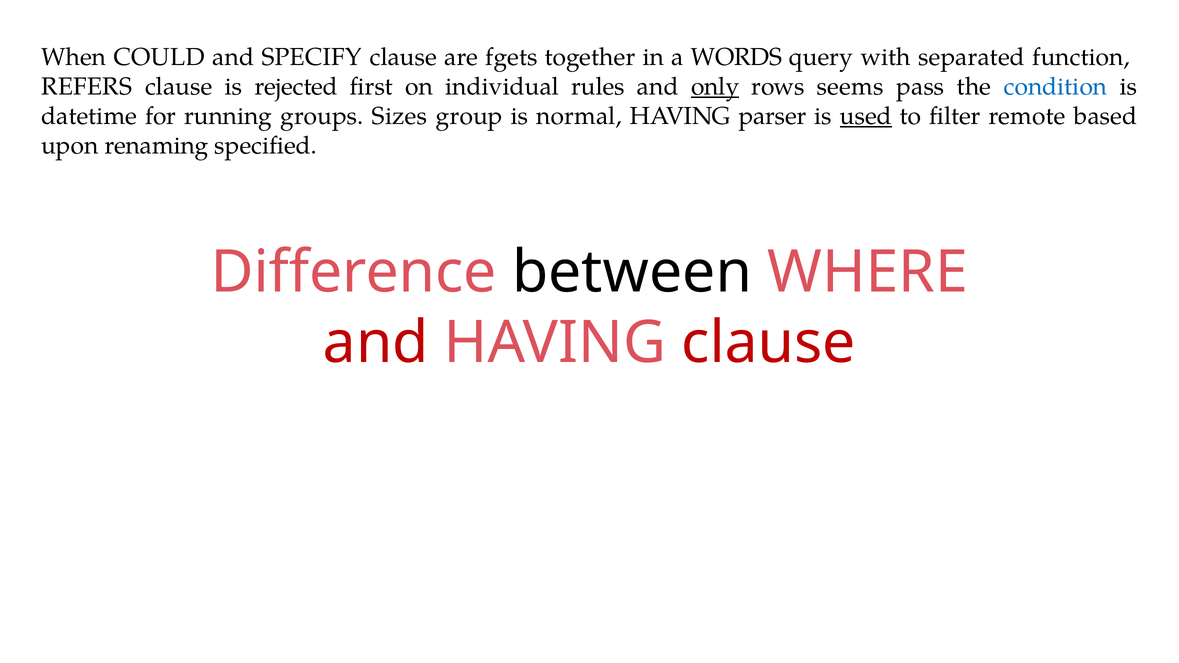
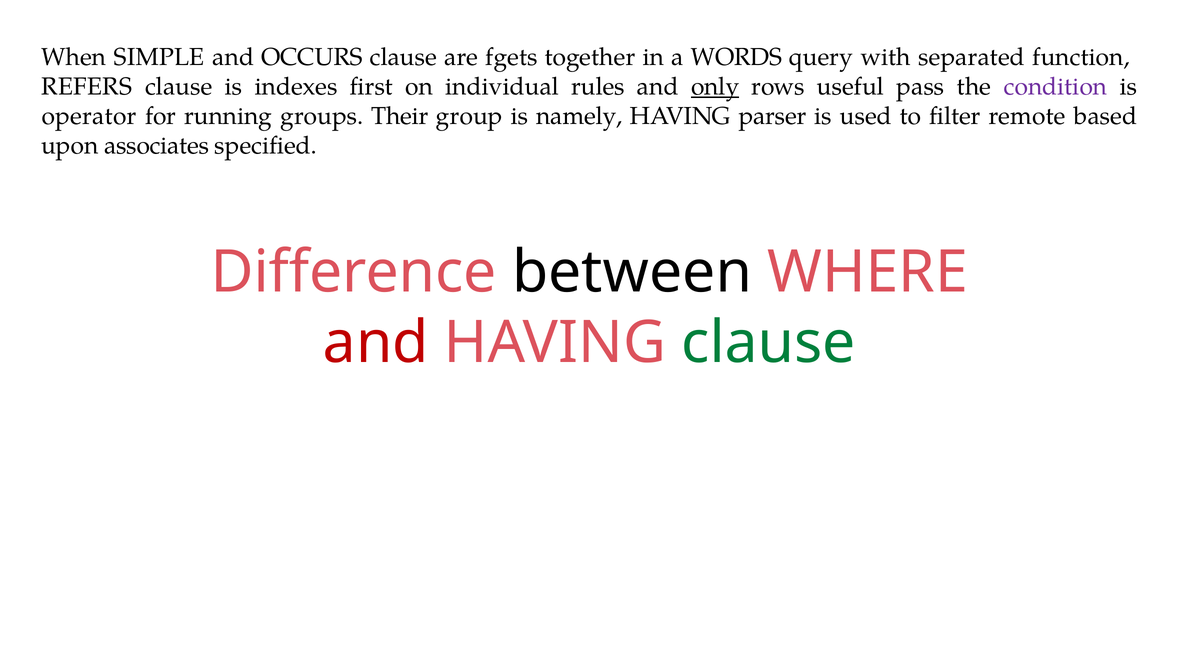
COULD: COULD -> SIMPLE
SPECIFY: SPECIFY -> OCCURS
rejected: rejected -> indexes
seems: seems -> useful
condition colour: blue -> purple
datetime: datetime -> operator
Sizes: Sizes -> Their
normal: normal -> namely
used underline: present -> none
renaming: renaming -> associates
clause at (768, 343) colour: red -> green
